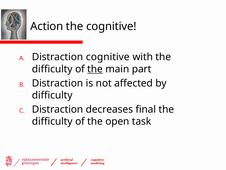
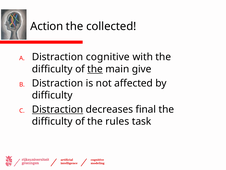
the cognitive: cognitive -> collected
part: part -> give
Distraction at (58, 109) underline: none -> present
open: open -> rules
